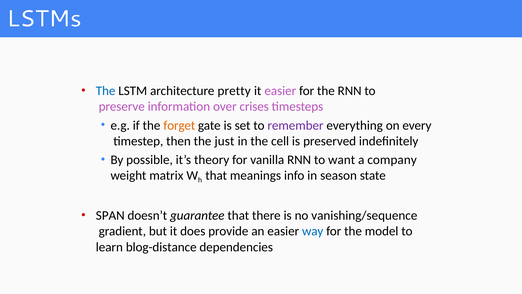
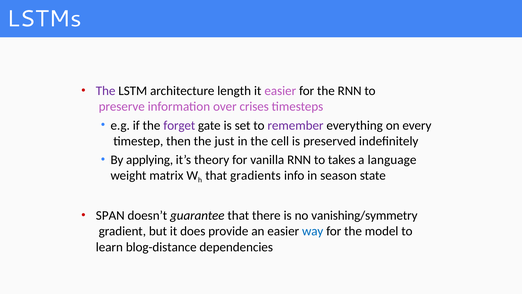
The at (106, 91) colour: blue -> purple
pretty: pretty -> length
forget colour: orange -> purple
possible: possible -> applying
want: want -> takes
company: company -> language
meanings: meanings -> gradients
vanishing/sequence: vanishing/sequence -> vanishing/symmetry
